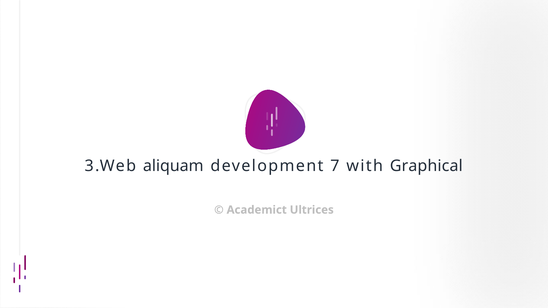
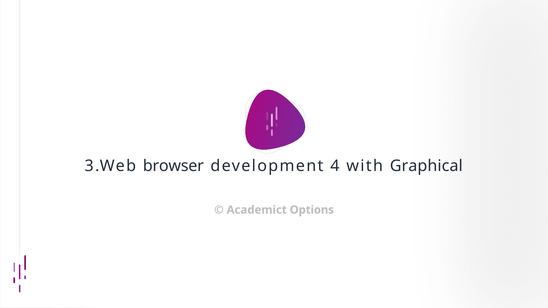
aliquam: aliquam -> browser
7: 7 -> 4
Ultrices: Ultrices -> Options
